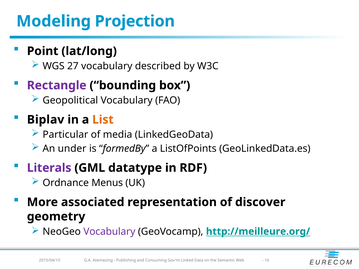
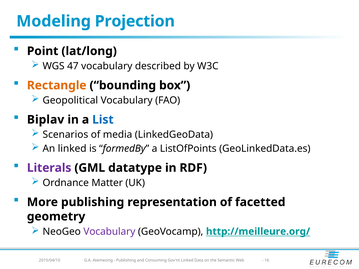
27: 27 -> 47
Rectangle colour: purple -> orange
List colour: orange -> blue
Particular: Particular -> Scenarios
An under: under -> linked
Menus: Menus -> Matter
More associated: associated -> publishing
discover: discover -> facetted
